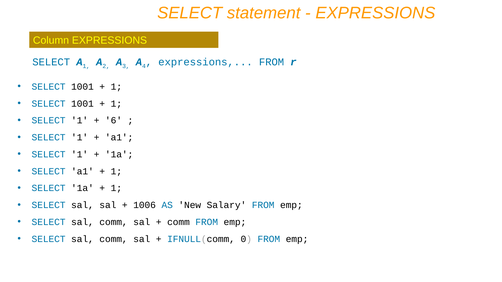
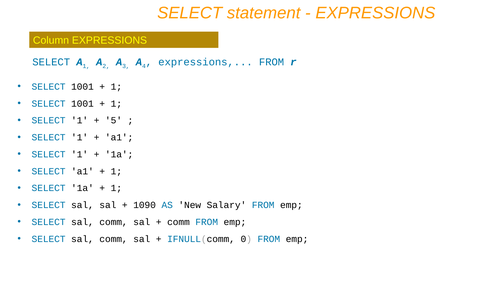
6: 6 -> 5
1006: 1006 -> 1090
